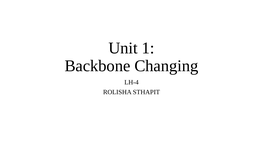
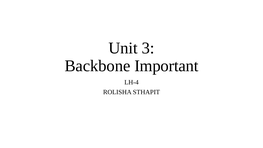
1: 1 -> 3
Changing: Changing -> Important
